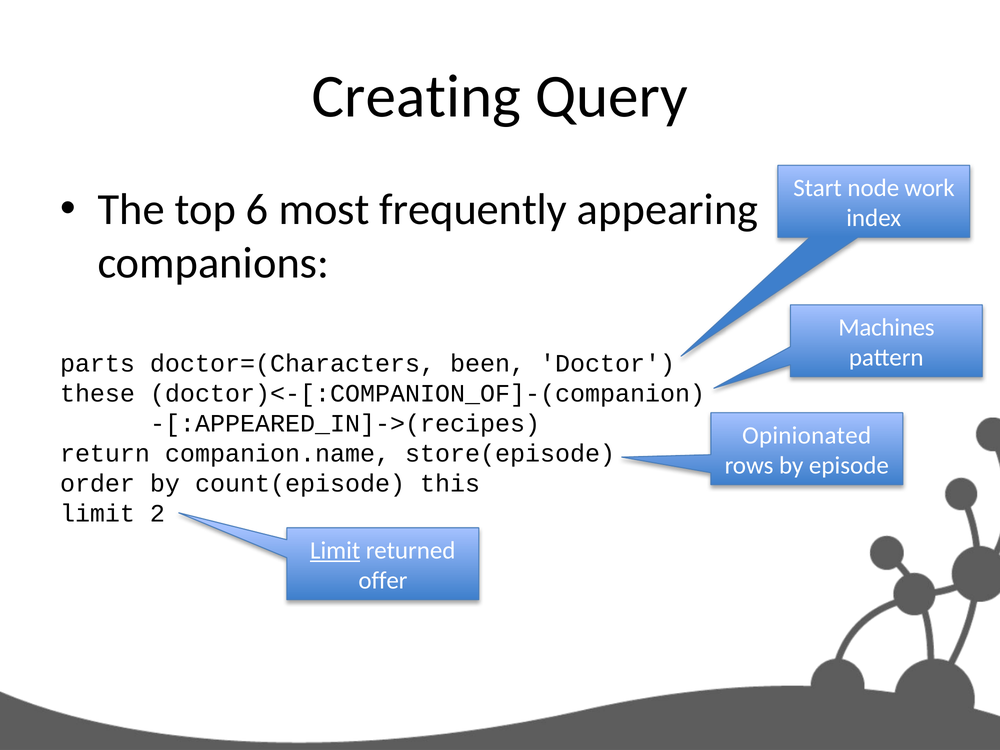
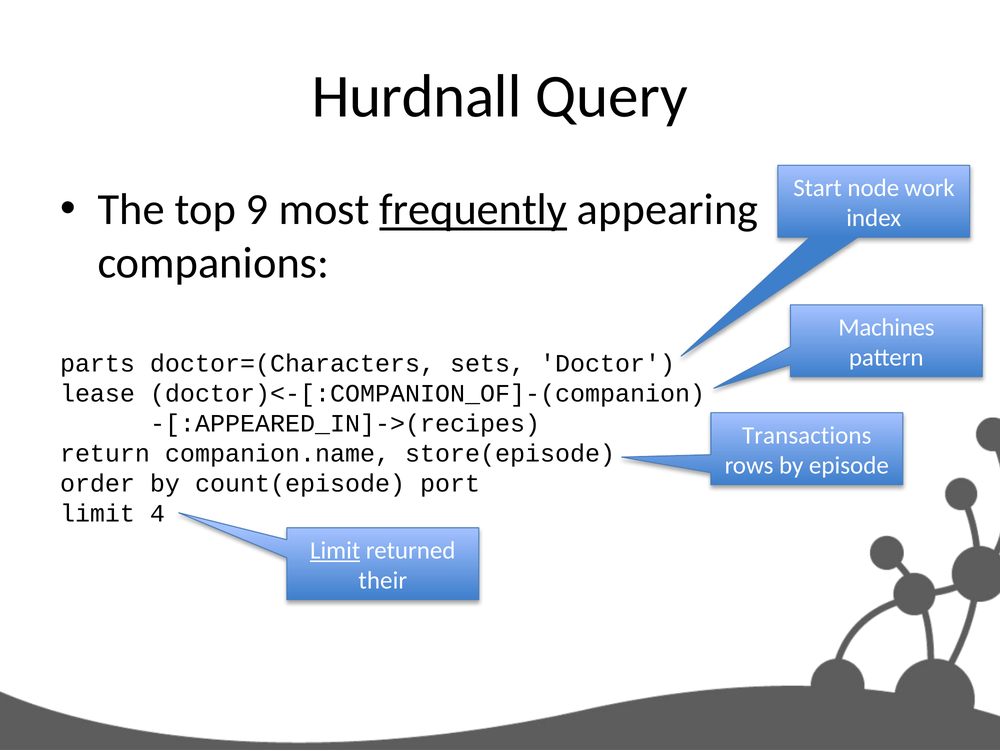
Creating: Creating -> Hurdnall
6: 6 -> 9
frequently underline: none -> present
been: been -> sets
these: these -> lease
Opinionated: Opinionated -> Transactions
this: this -> port
2: 2 -> 4
offer: offer -> their
